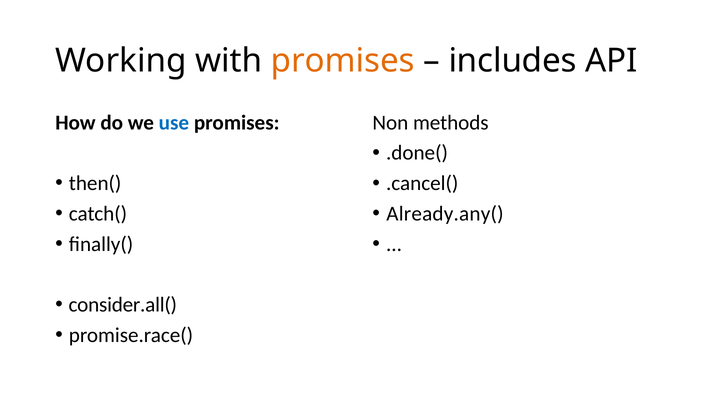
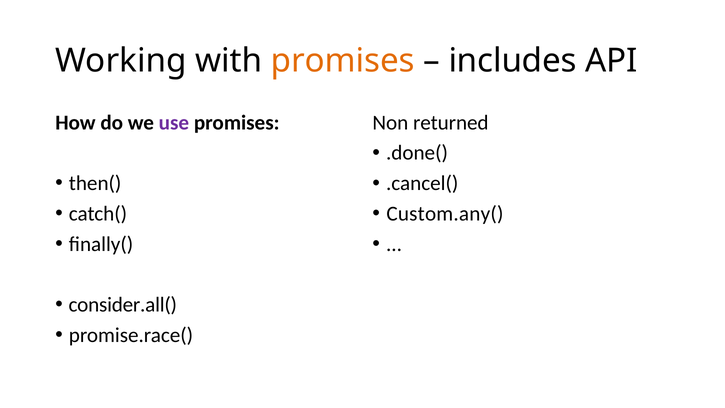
use colour: blue -> purple
methods: methods -> returned
Already.any(: Already.any( -> Custom.any(
